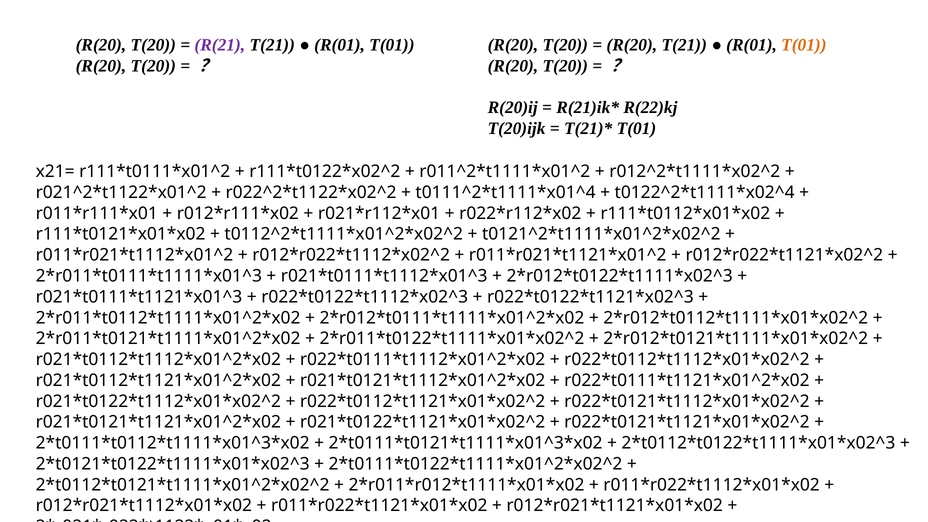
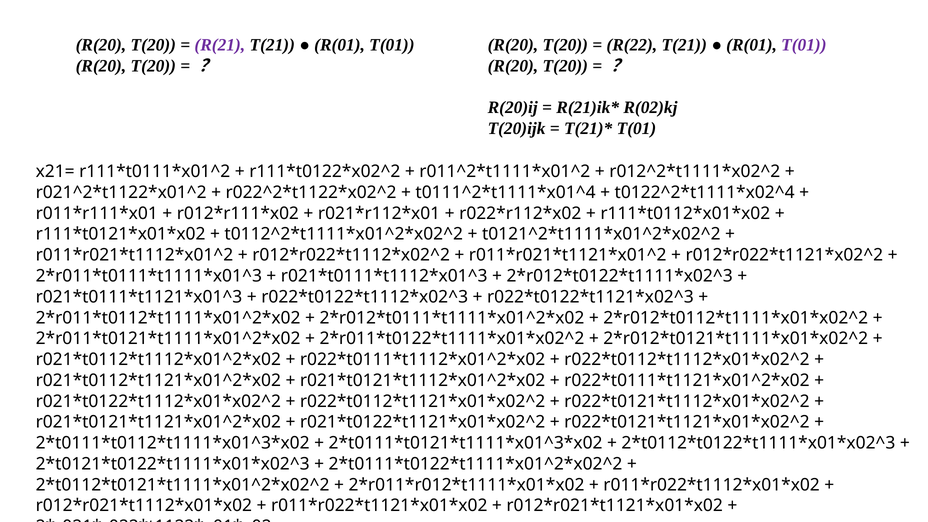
R(20 at (632, 45): R(20 -> R(22
T(01 at (804, 45) colour: orange -> purple
R(22)kj: R(22)kj -> R(02)kj
